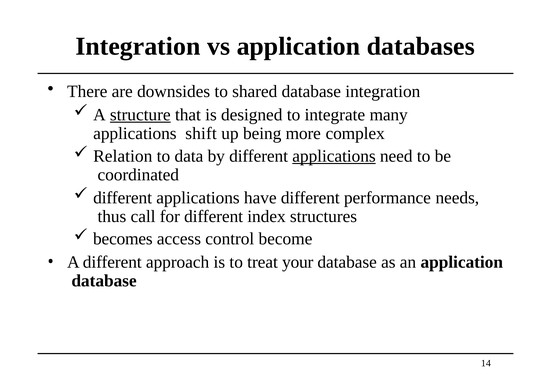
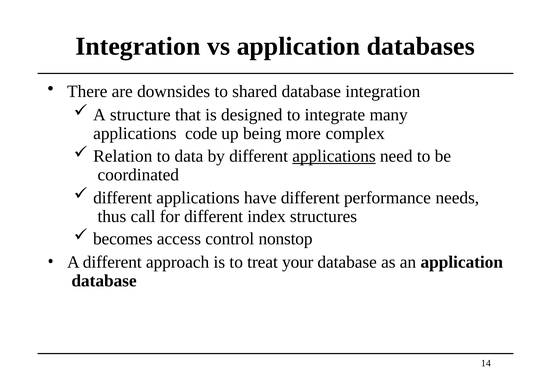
structure underline: present -> none
shift: shift -> code
become: become -> nonstop
